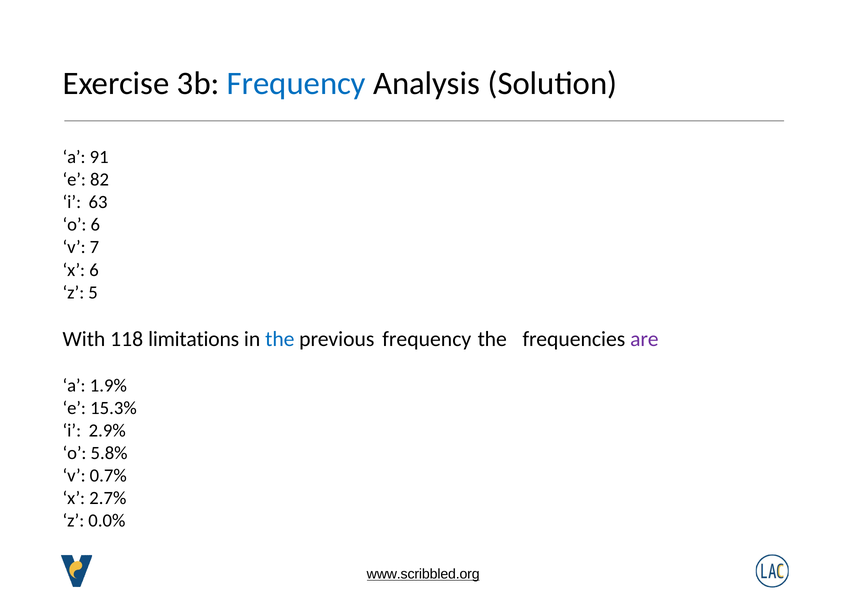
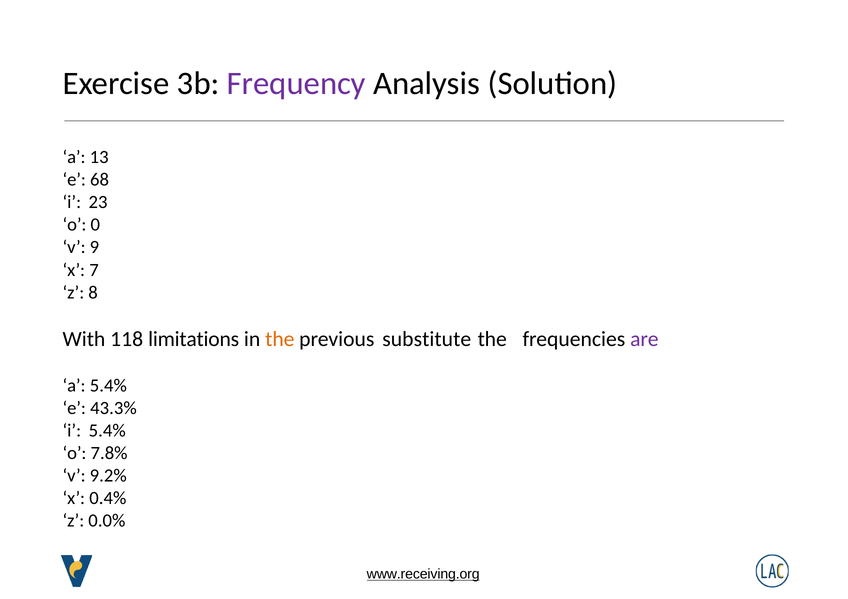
Frequency at (296, 83) colour: blue -> purple
91: 91 -> 13
82: 82 -> 68
63: 63 -> 23
o 6: 6 -> 0
7: 7 -> 9
x 6: 6 -> 7
5: 5 -> 8
the at (280, 339) colour: blue -> orange
previous frequency: frequency -> substitute
a 1.9%: 1.9% -> 5.4%
15.3%: 15.3% -> 43.3%
i 2.9%: 2.9% -> 5.4%
5.8%: 5.8% -> 7.8%
0.7%: 0.7% -> 9.2%
2.7%: 2.7% -> 0.4%
www.scribbled.org: www.scribbled.org -> www.receiving.org
